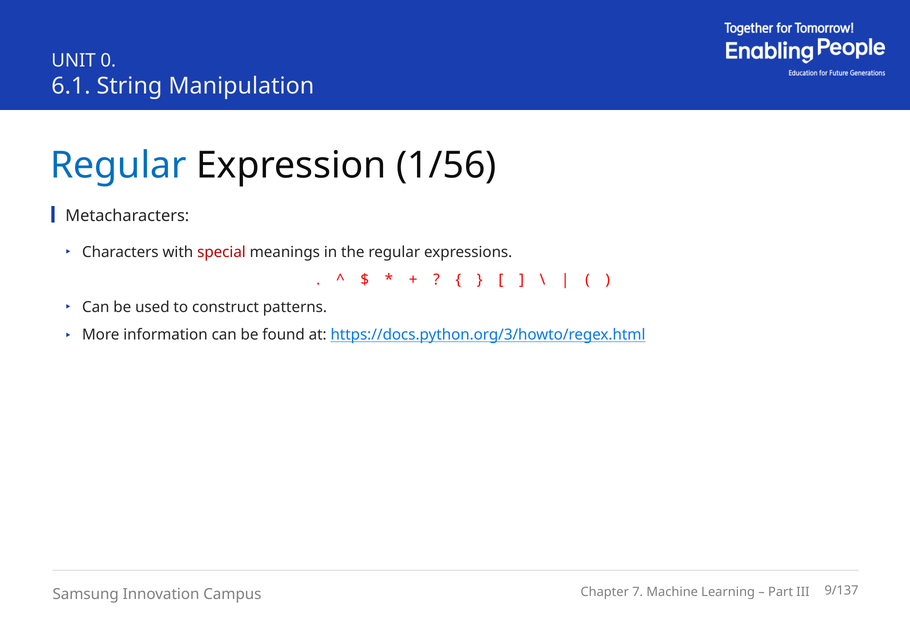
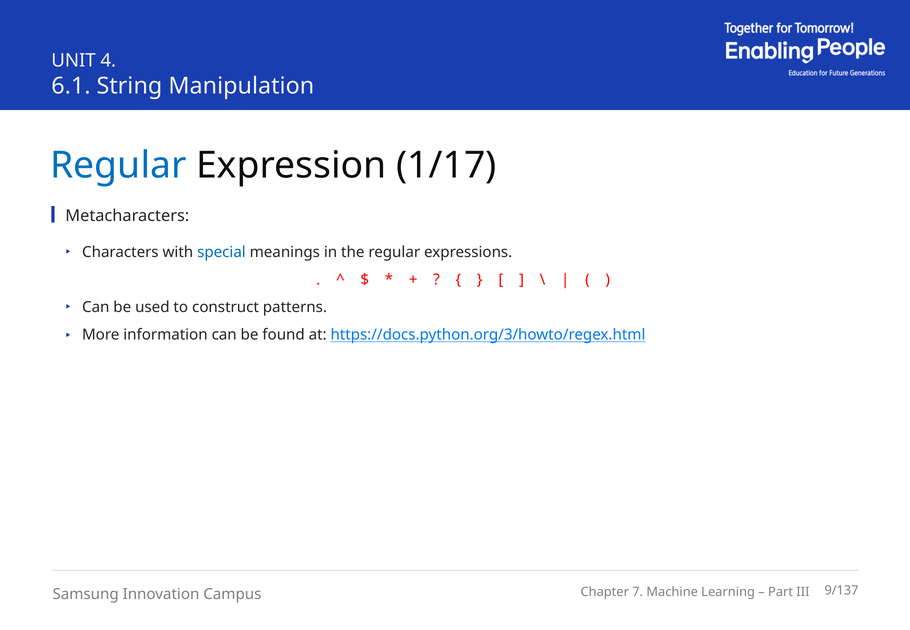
0: 0 -> 4
1/56: 1/56 -> 1/17
special colour: red -> blue
